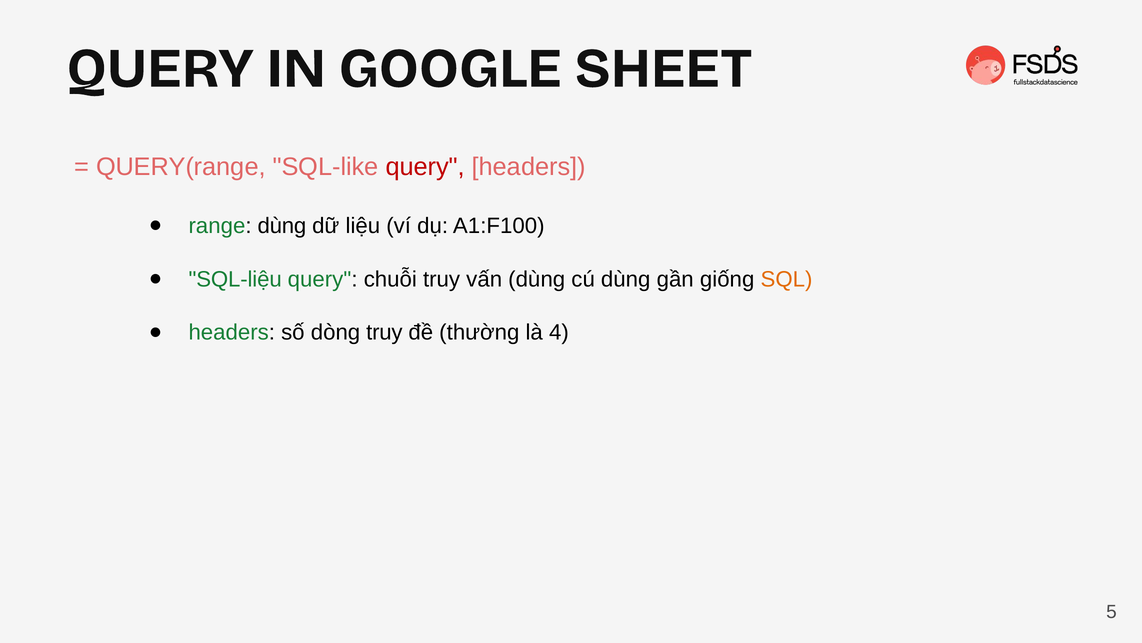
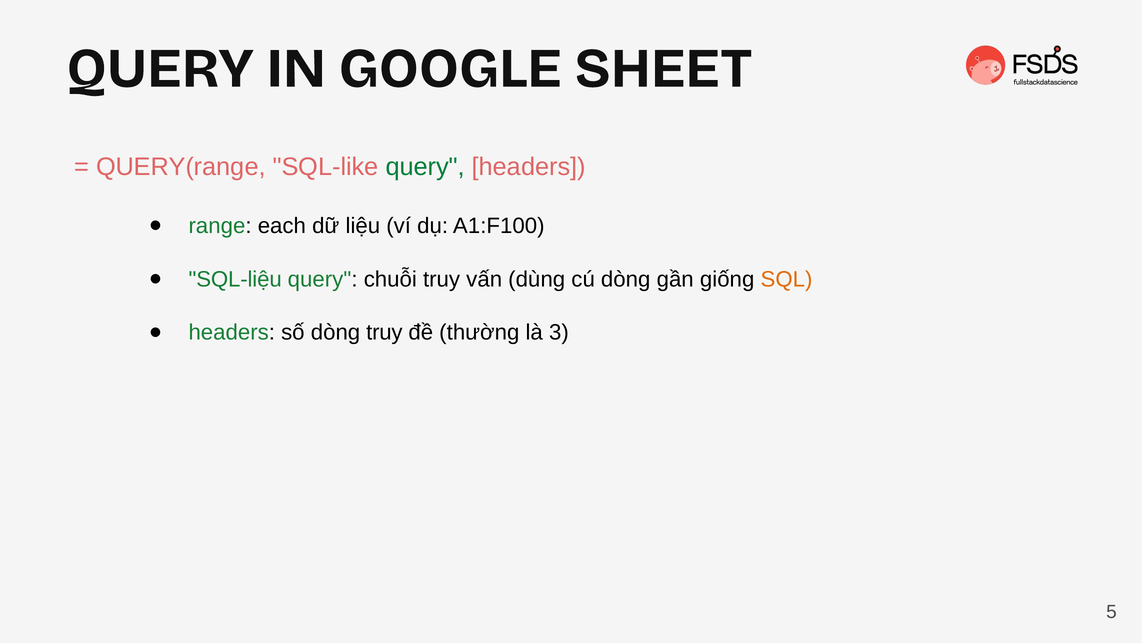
query at (425, 167) colour: red -> green
range dùng: dùng -> each
cú dùng: dùng -> dòng
4: 4 -> 3
